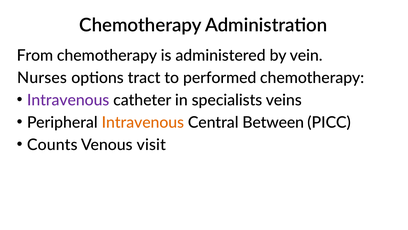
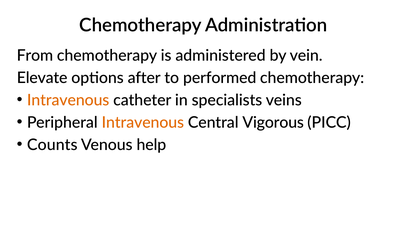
Nurses: Nurses -> Elevate
tract: tract -> after
Intravenous at (68, 100) colour: purple -> orange
Between: Between -> Vigorous
visit: visit -> help
